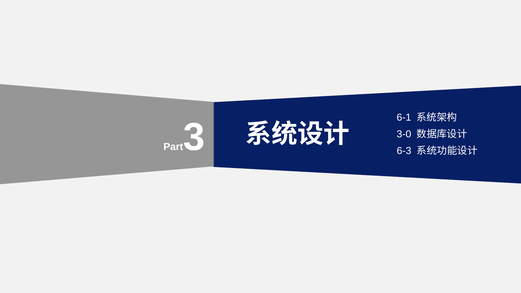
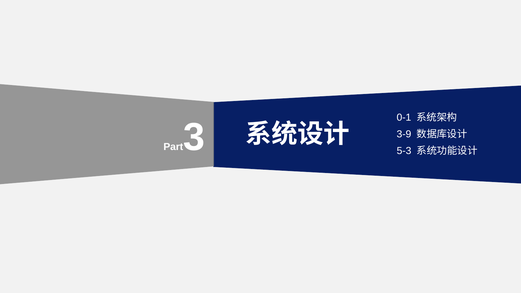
6-1: 6-1 -> 0-1
3-0: 3-0 -> 3-9
6-3: 6-3 -> 5-3
